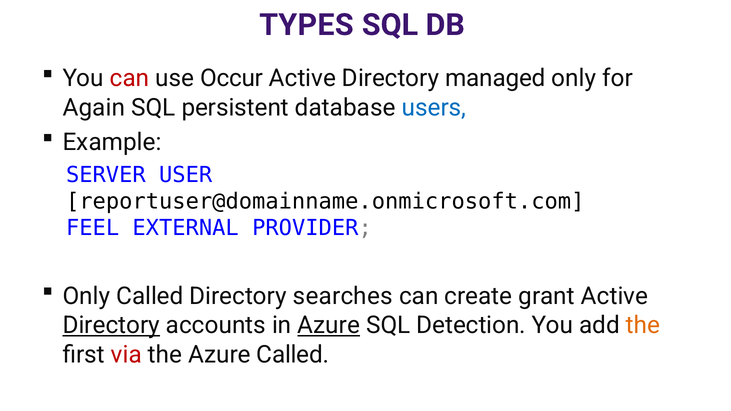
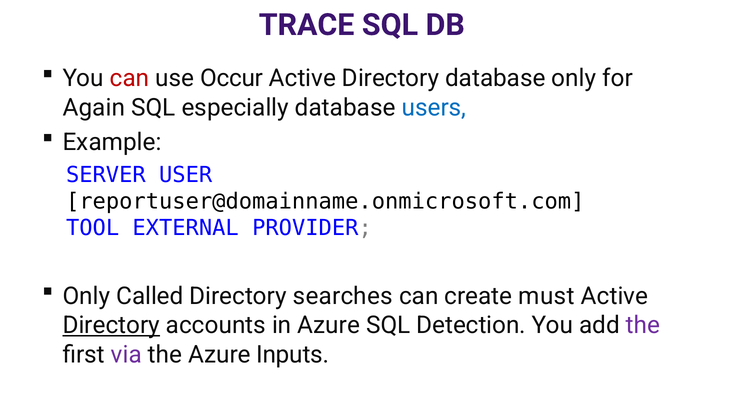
TYPES: TYPES -> TRACE
Directory managed: managed -> database
persistent: persistent -> especially
FEEL: FEEL -> TOOL
grant: grant -> must
Azure at (329, 326) underline: present -> none
the at (643, 326) colour: orange -> purple
via colour: red -> purple
Azure Called: Called -> Inputs
